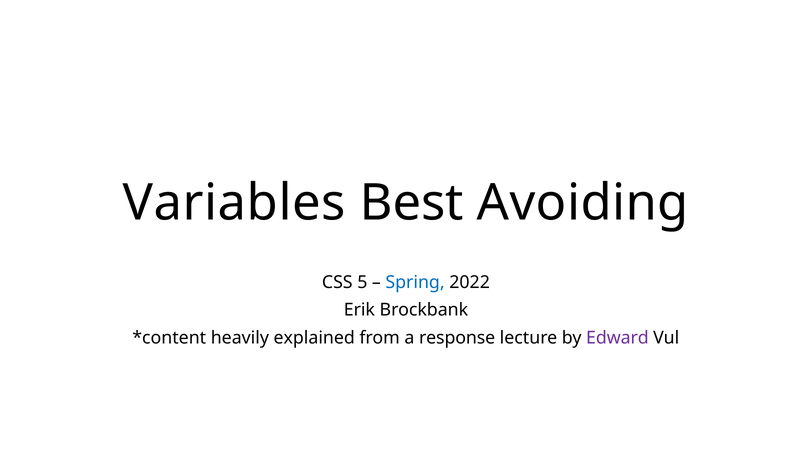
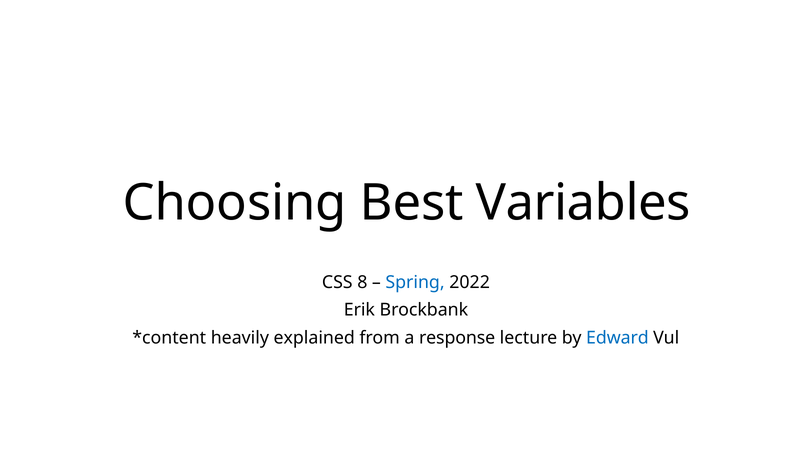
Variables: Variables -> Choosing
Avoiding: Avoiding -> Variables
5: 5 -> 8
Edward colour: purple -> blue
